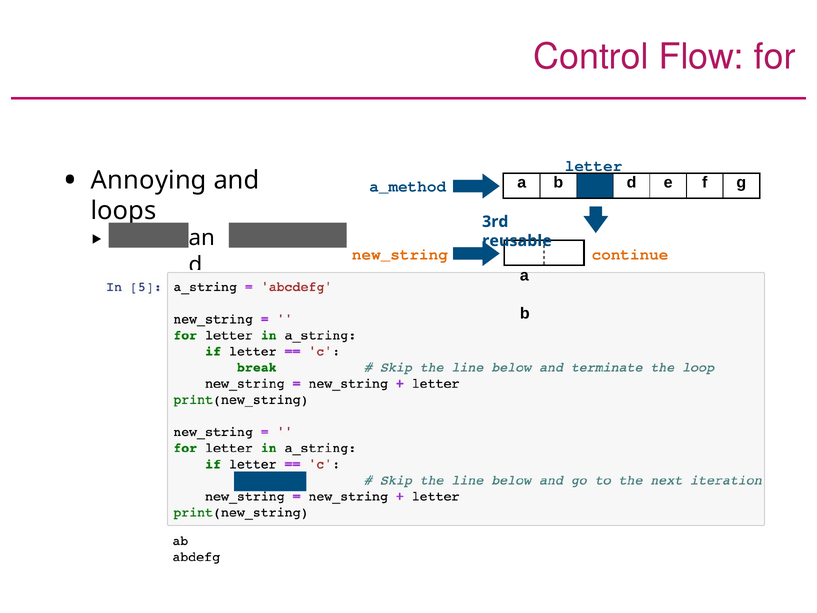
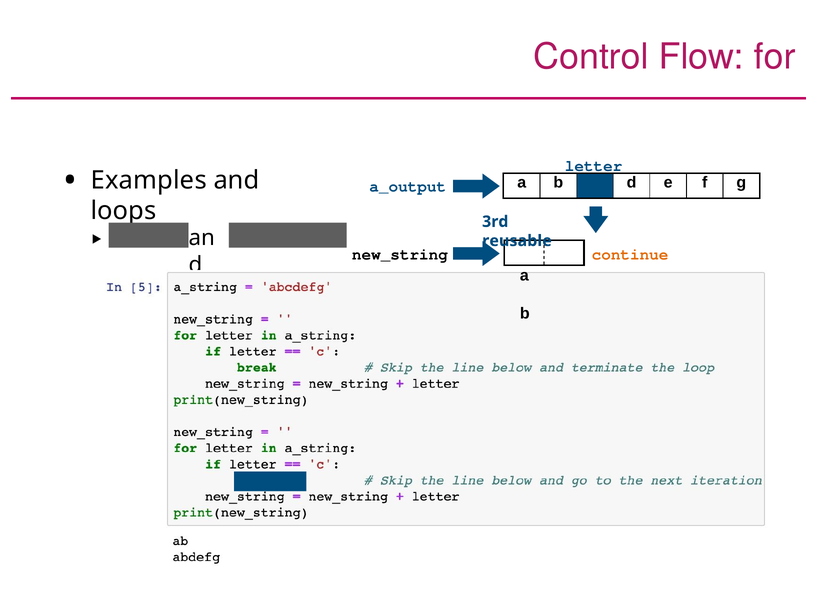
Annoying: Annoying -> Examples
a_method: a_method -> a_output
new_string colour: orange -> black
